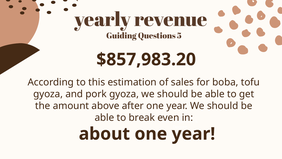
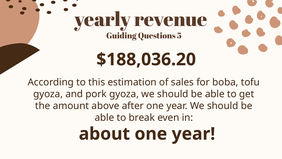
$857,983.20: $857,983.20 -> $188,036.20
